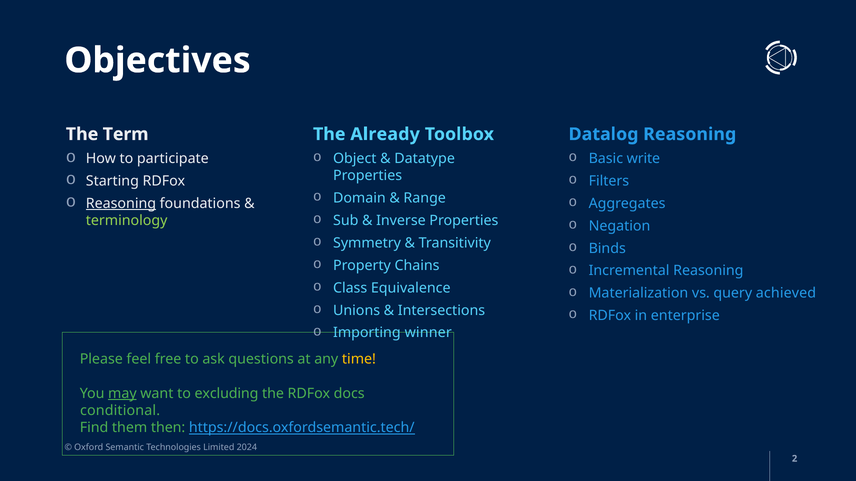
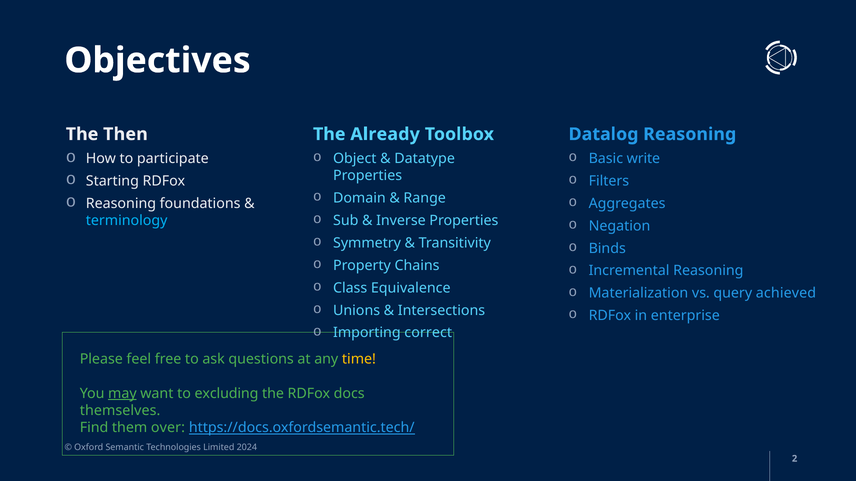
Term: Term -> Then
Reasoning at (121, 204) underline: present -> none
terminology colour: light green -> light blue
winner: winner -> correct
conditional: conditional -> themselves
then: then -> over
